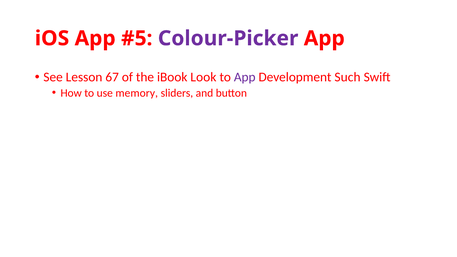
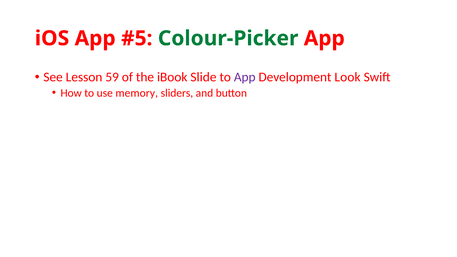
Colour-Picker colour: purple -> green
67: 67 -> 59
Look: Look -> Slide
Such: Such -> Look
